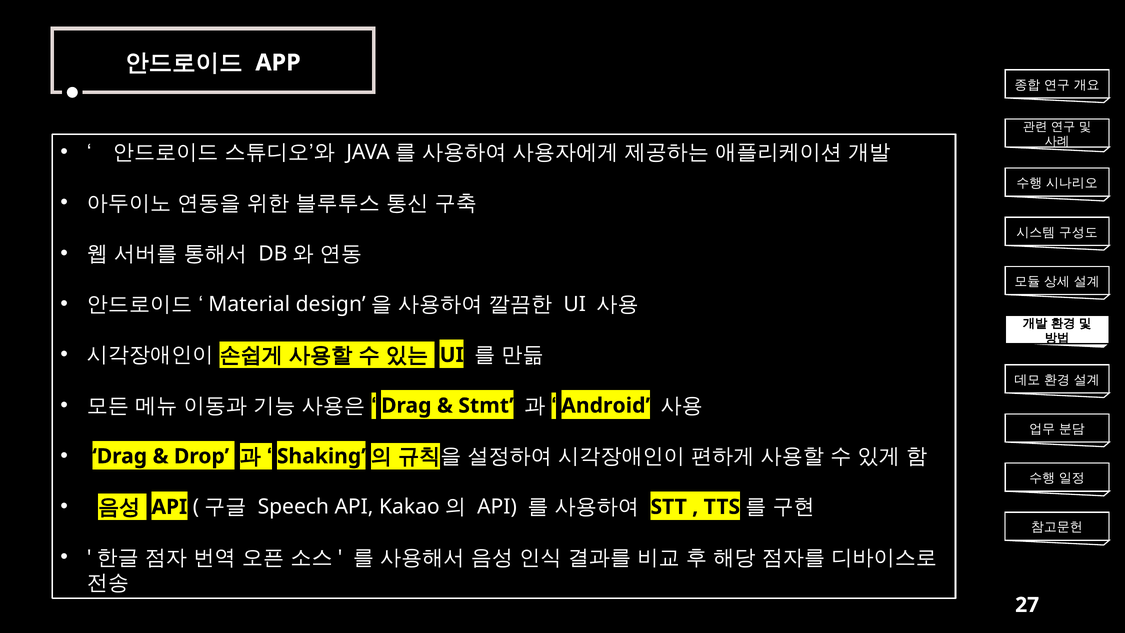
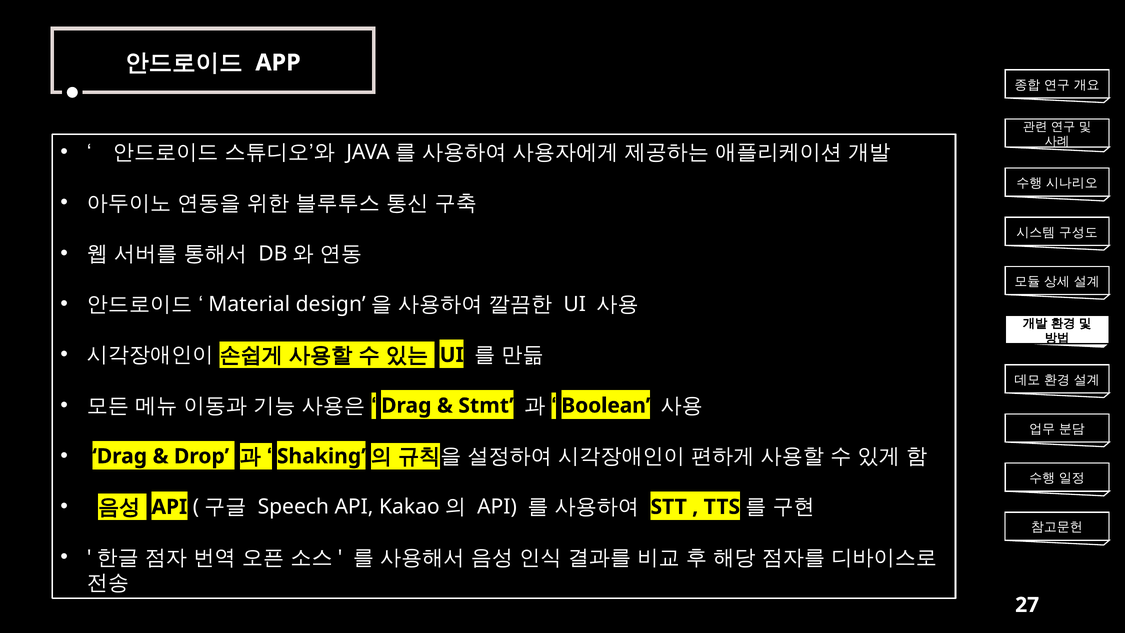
Android: Android -> Boolean
